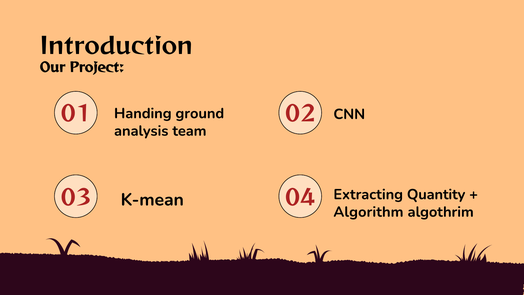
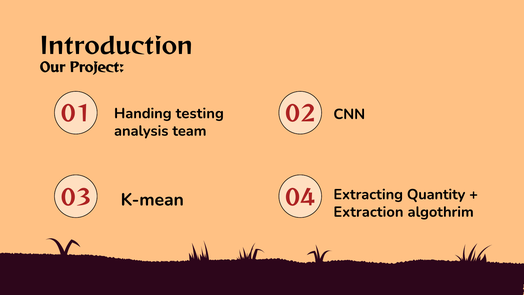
ground: ground -> testing
Algorithm: Algorithm -> Extraction
